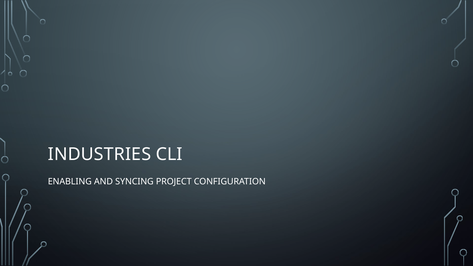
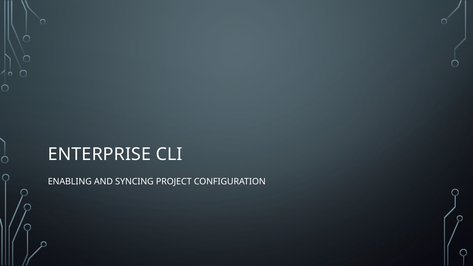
INDUSTRIES: INDUSTRIES -> ENTERPRISE
